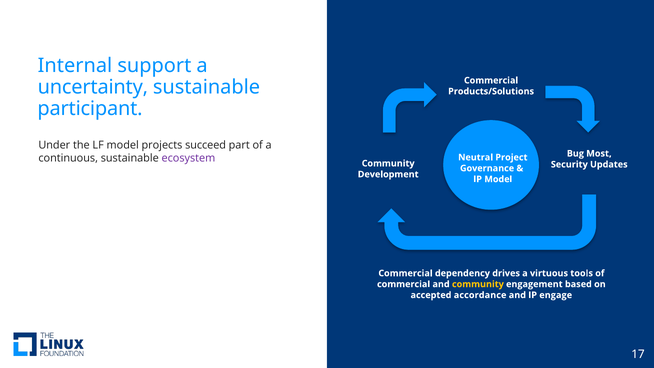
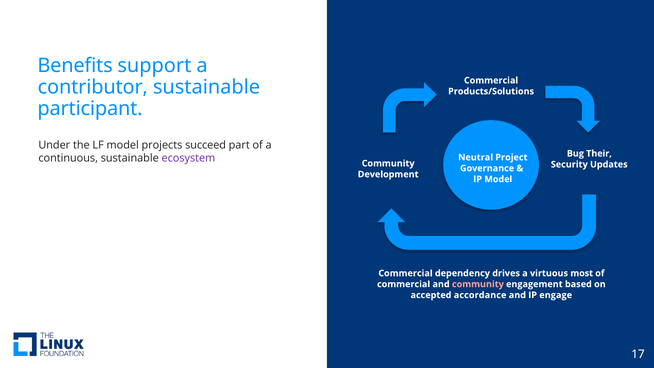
Internal: Internal -> Benefits
uncertainty: uncertainty -> contributor
Most: Most -> Their
tools: tools -> most
community at (478, 284) colour: yellow -> pink
